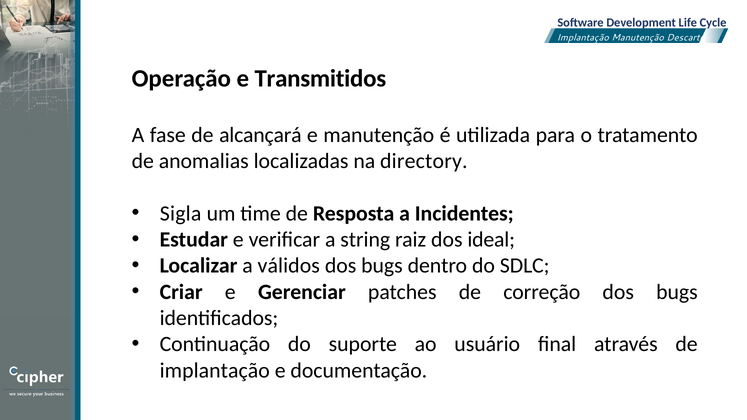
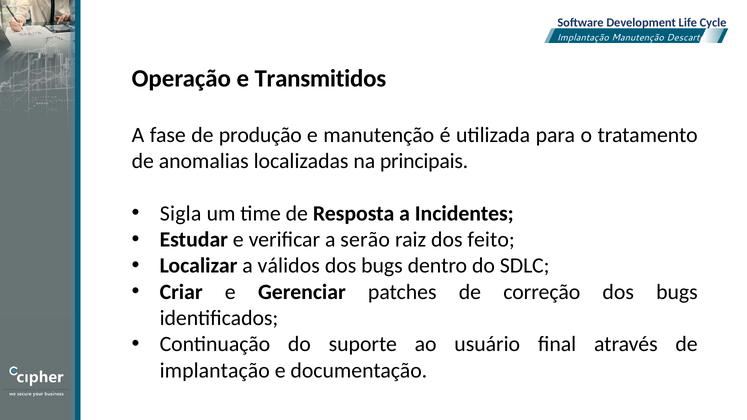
alcançará: alcançará -> produção
directory: directory -> principais
string: string -> serão
ideal: ideal -> feito
